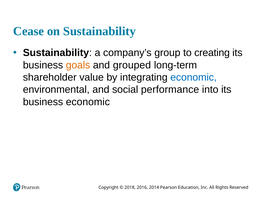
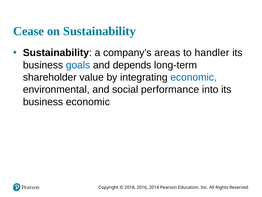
group: group -> areas
creating: creating -> handler
goals colour: orange -> blue
grouped: grouped -> depends
